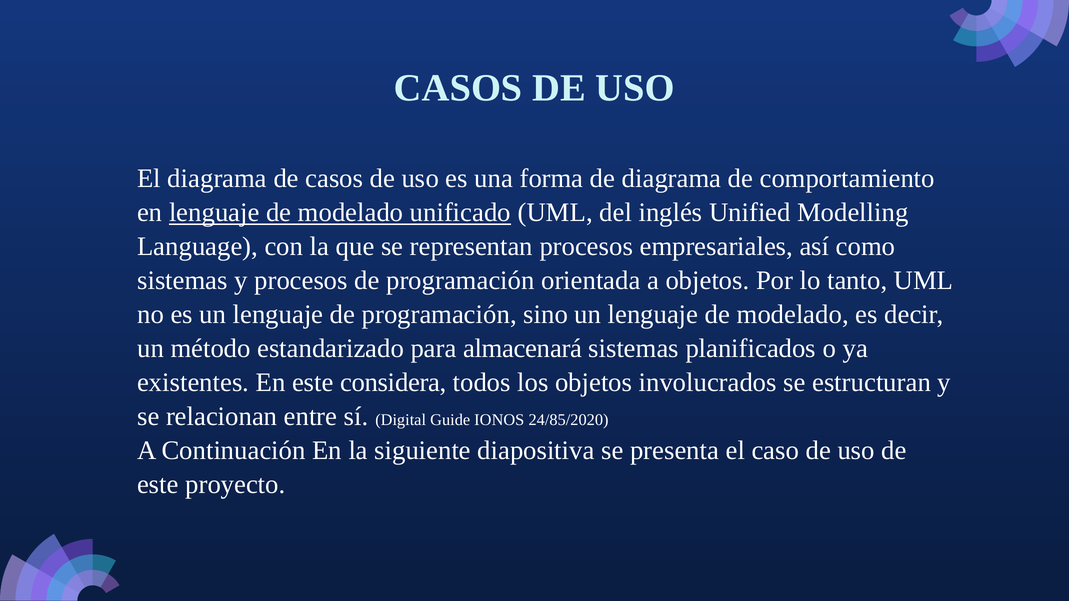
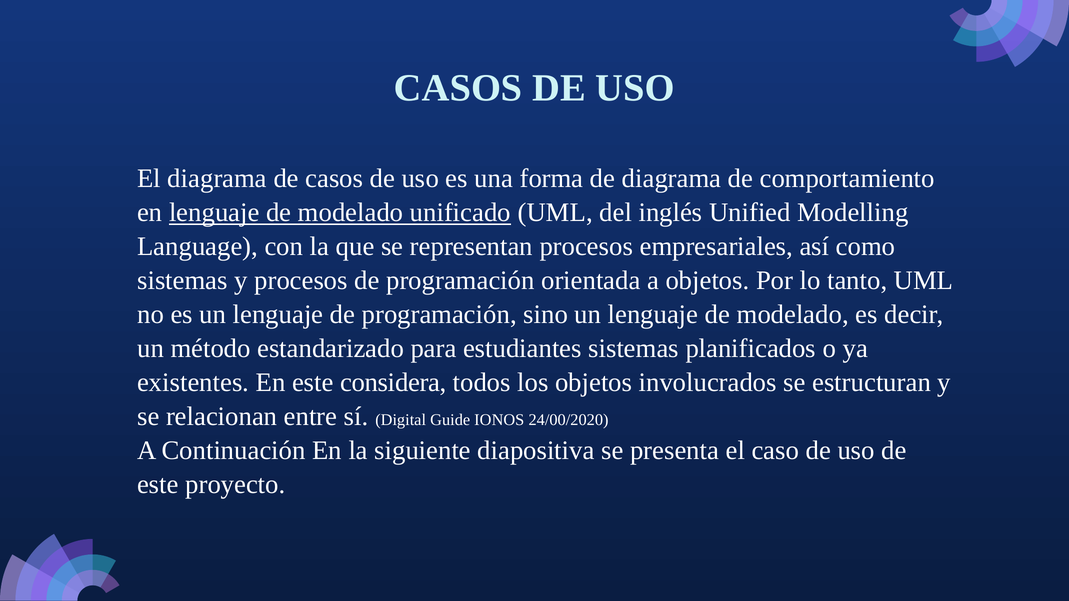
almacenará: almacenará -> estudiantes
24/85/2020: 24/85/2020 -> 24/00/2020
